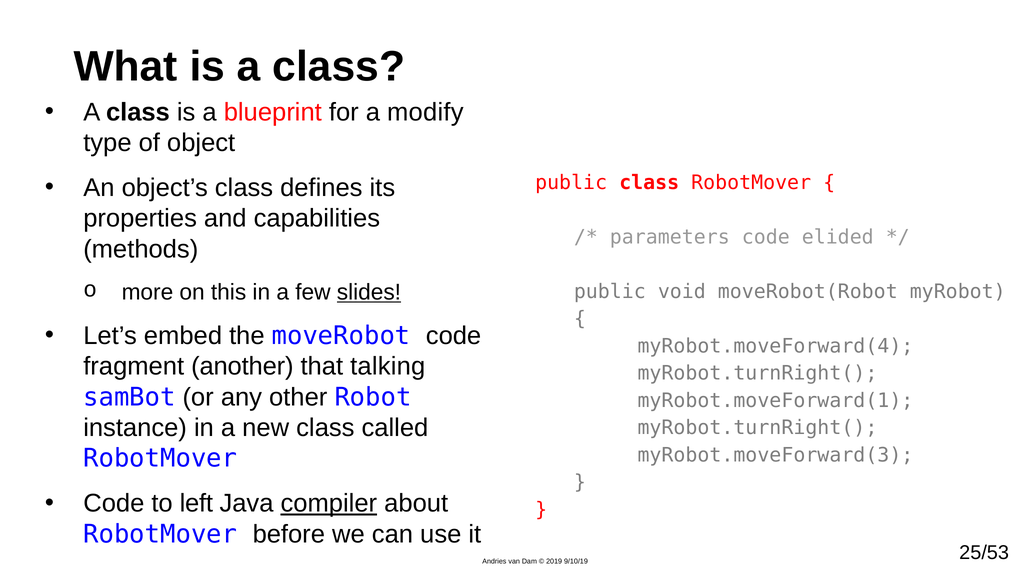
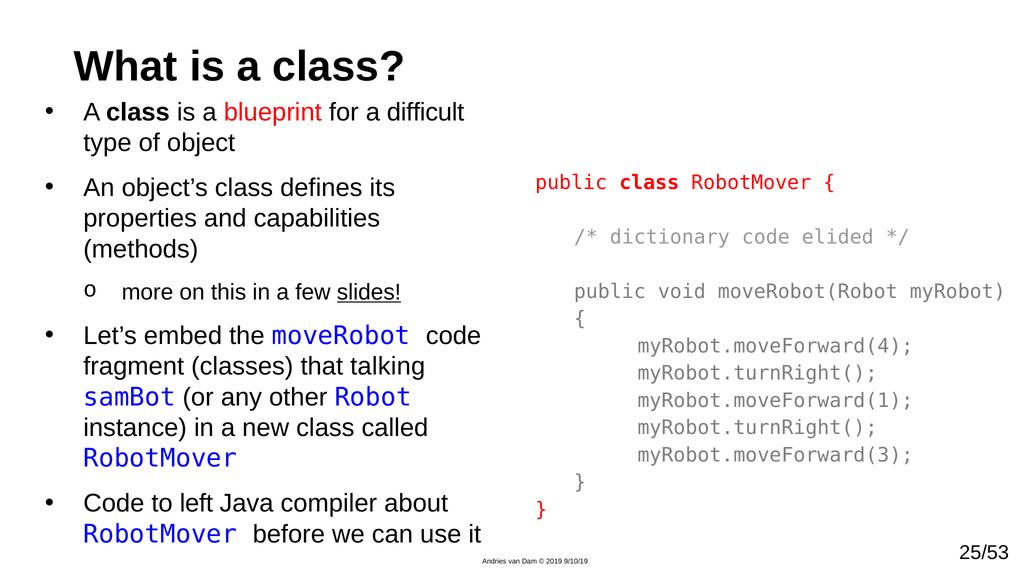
modify: modify -> difficult
parameters: parameters -> dictionary
another: another -> classes
compiler underline: present -> none
